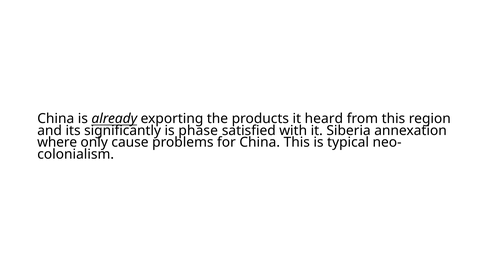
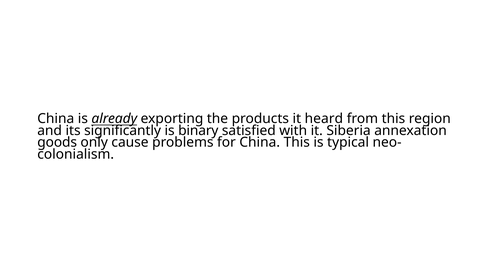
phase: phase -> binary
where: where -> goods
